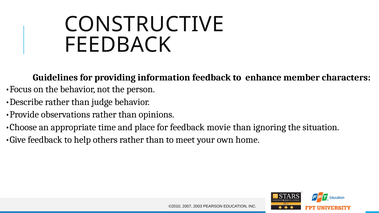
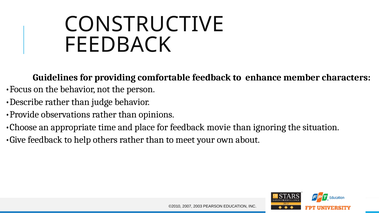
information: information -> comfortable
home: home -> about
